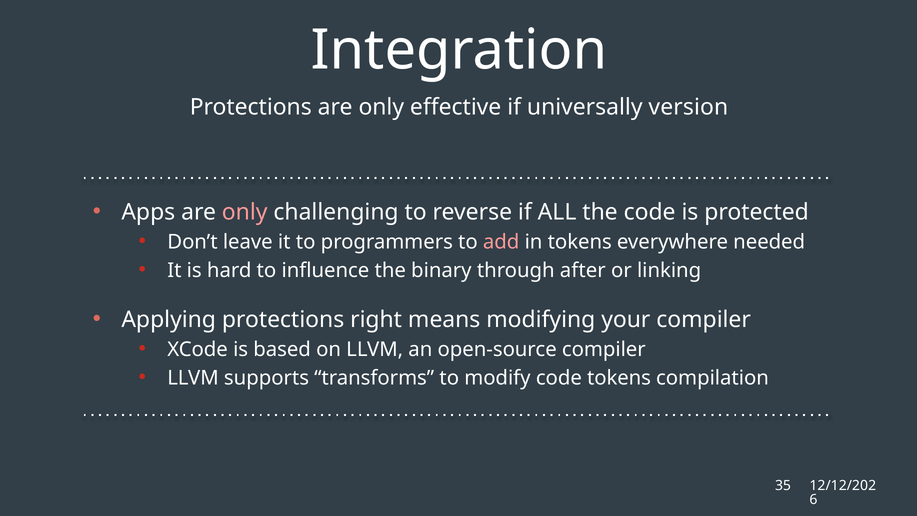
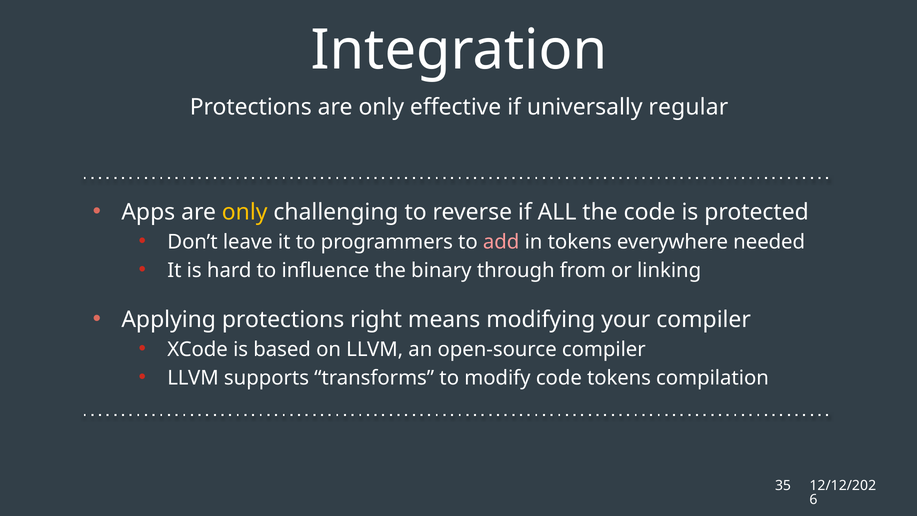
version: version -> regular
only at (245, 212) colour: pink -> yellow
after: after -> from
